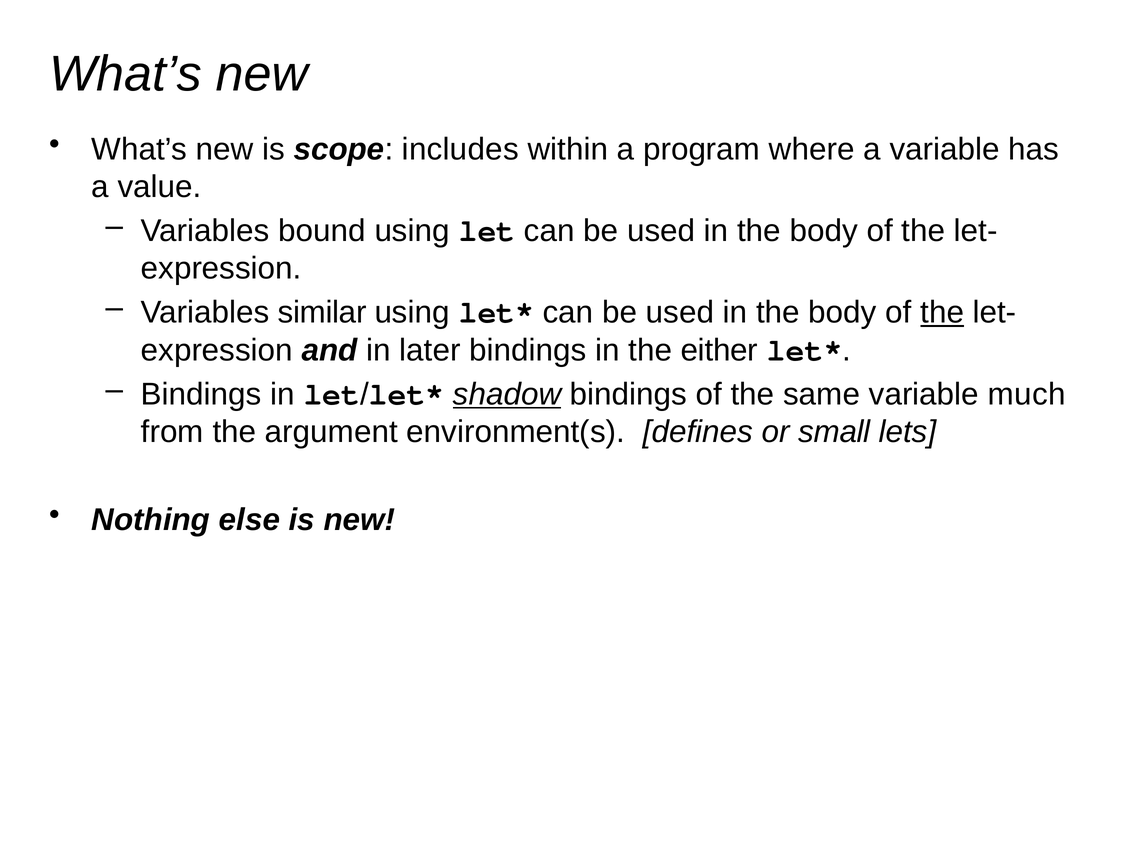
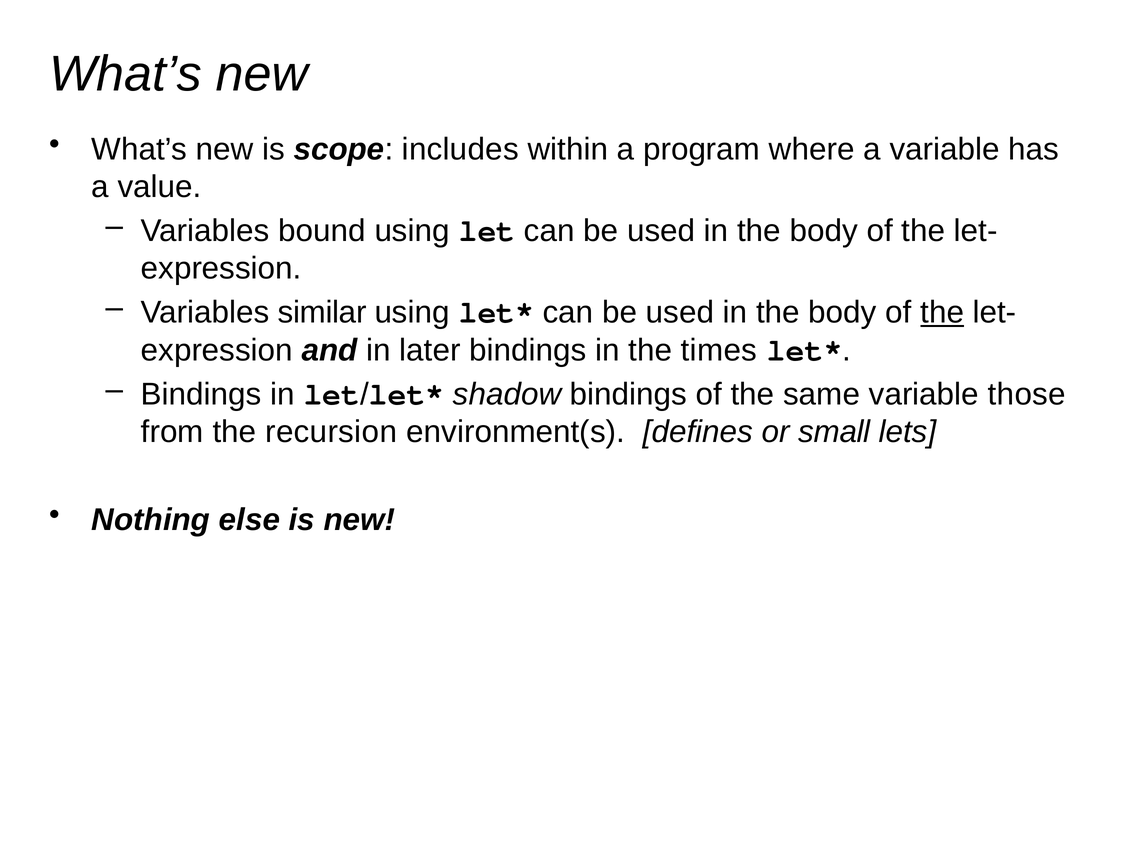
either: either -> times
shadow underline: present -> none
much: much -> those
argument: argument -> recursion
